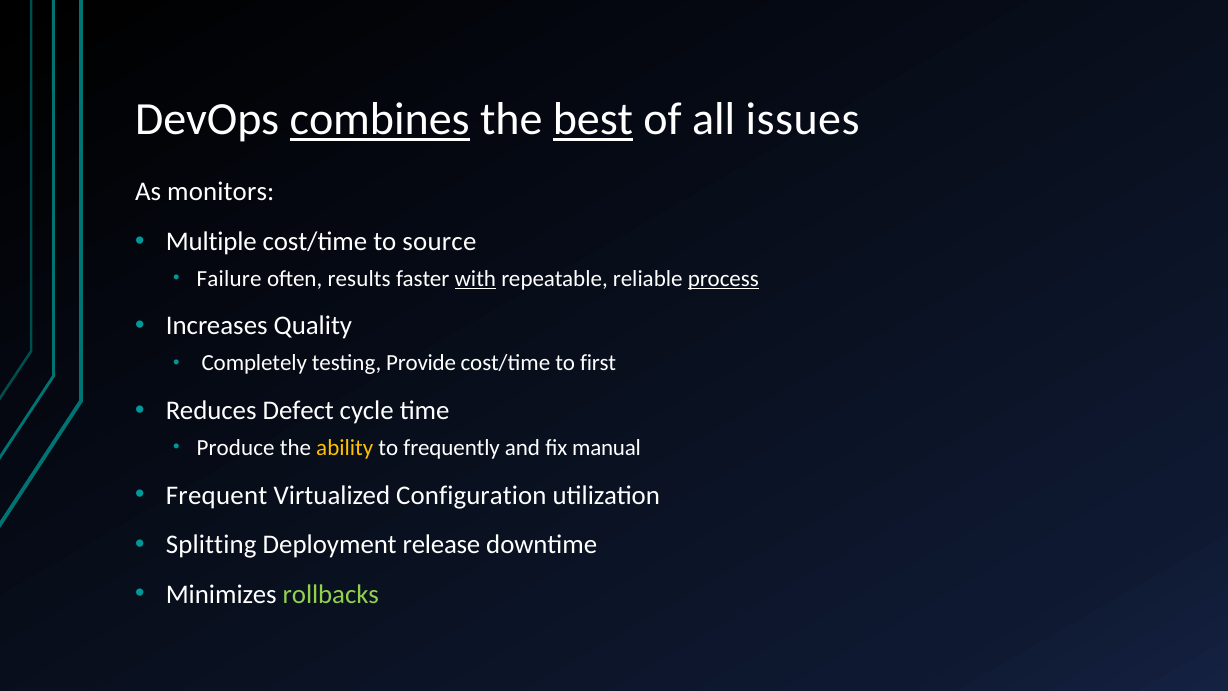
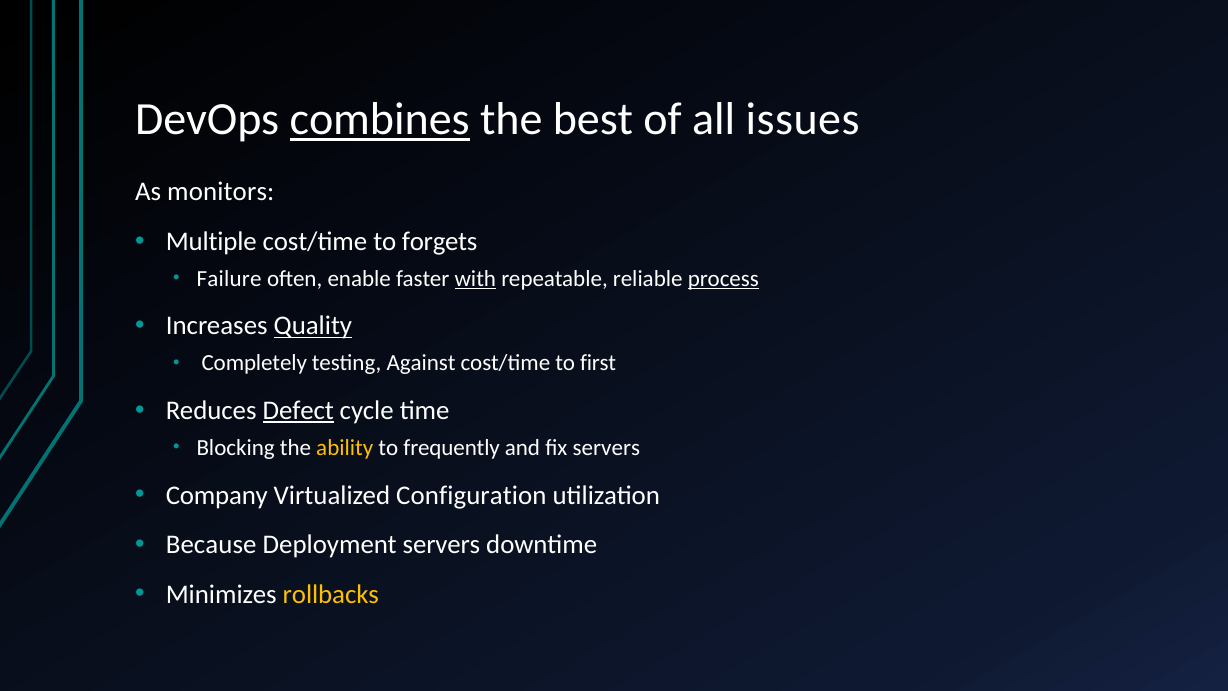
best underline: present -> none
source: source -> forgets
results: results -> enable
Quality underline: none -> present
Provide: Provide -> Against
Defect underline: none -> present
Produce: Produce -> Blocking
fix manual: manual -> servers
Frequent: Frequent -> Company
Splitting: Splitting -> Because
Deployment release: release -> servers
rollbacks colour: light green -> yellow
